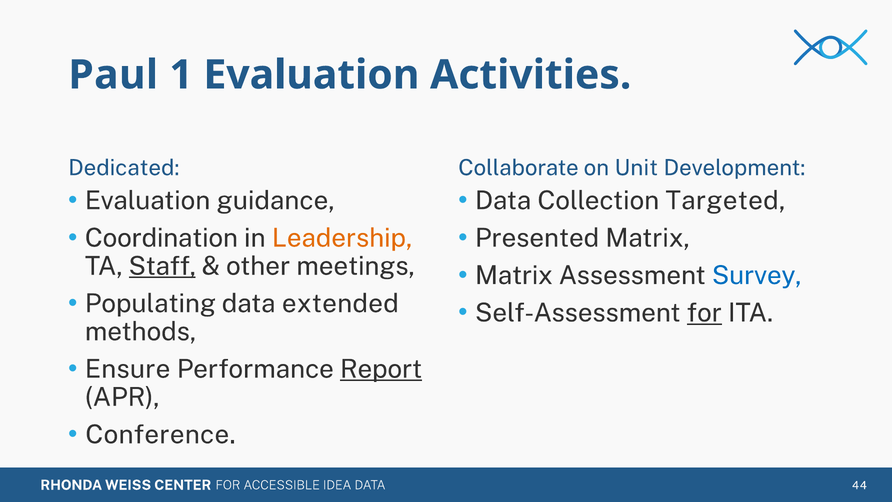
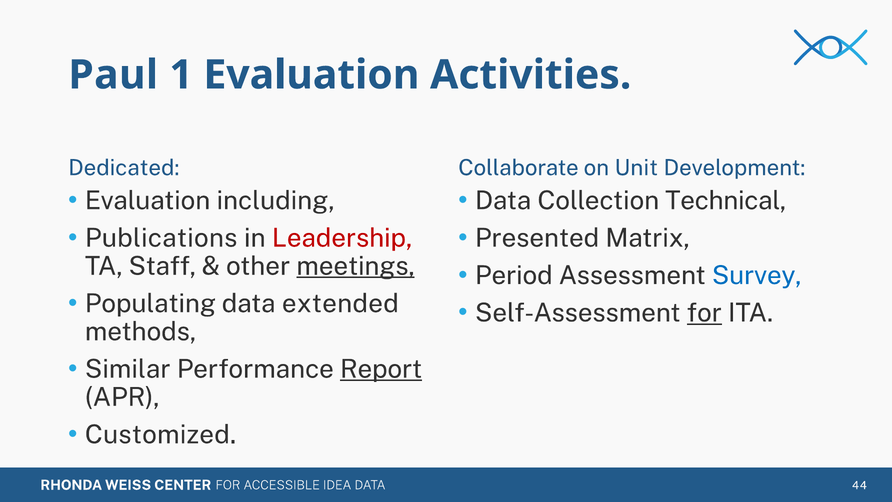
guidance: guidance -> including
Targeted: Targeted -> Technical
Coordination: Coordination -> Publications
Leadership colour: orange -> red
Staff underline: present -> none
meetings underline: none -> present
Matrix at (514, 275): Matrix -> Period
Ensure: Ensure -> Similar
Conference: Conference -> Customized
